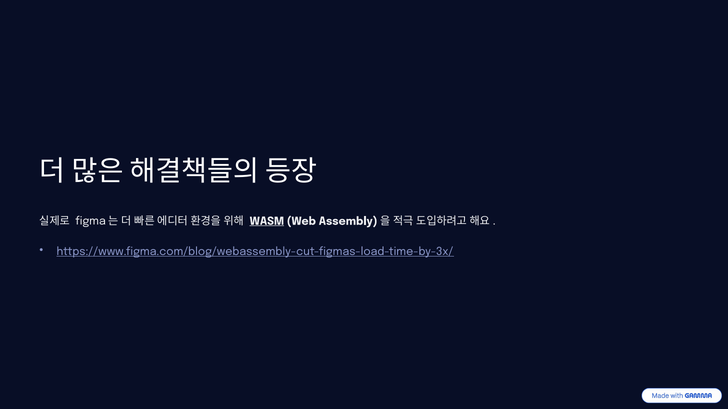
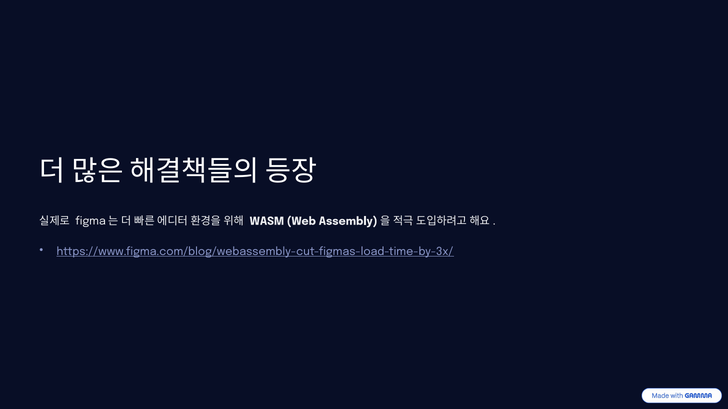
WASM underline: present -> none
